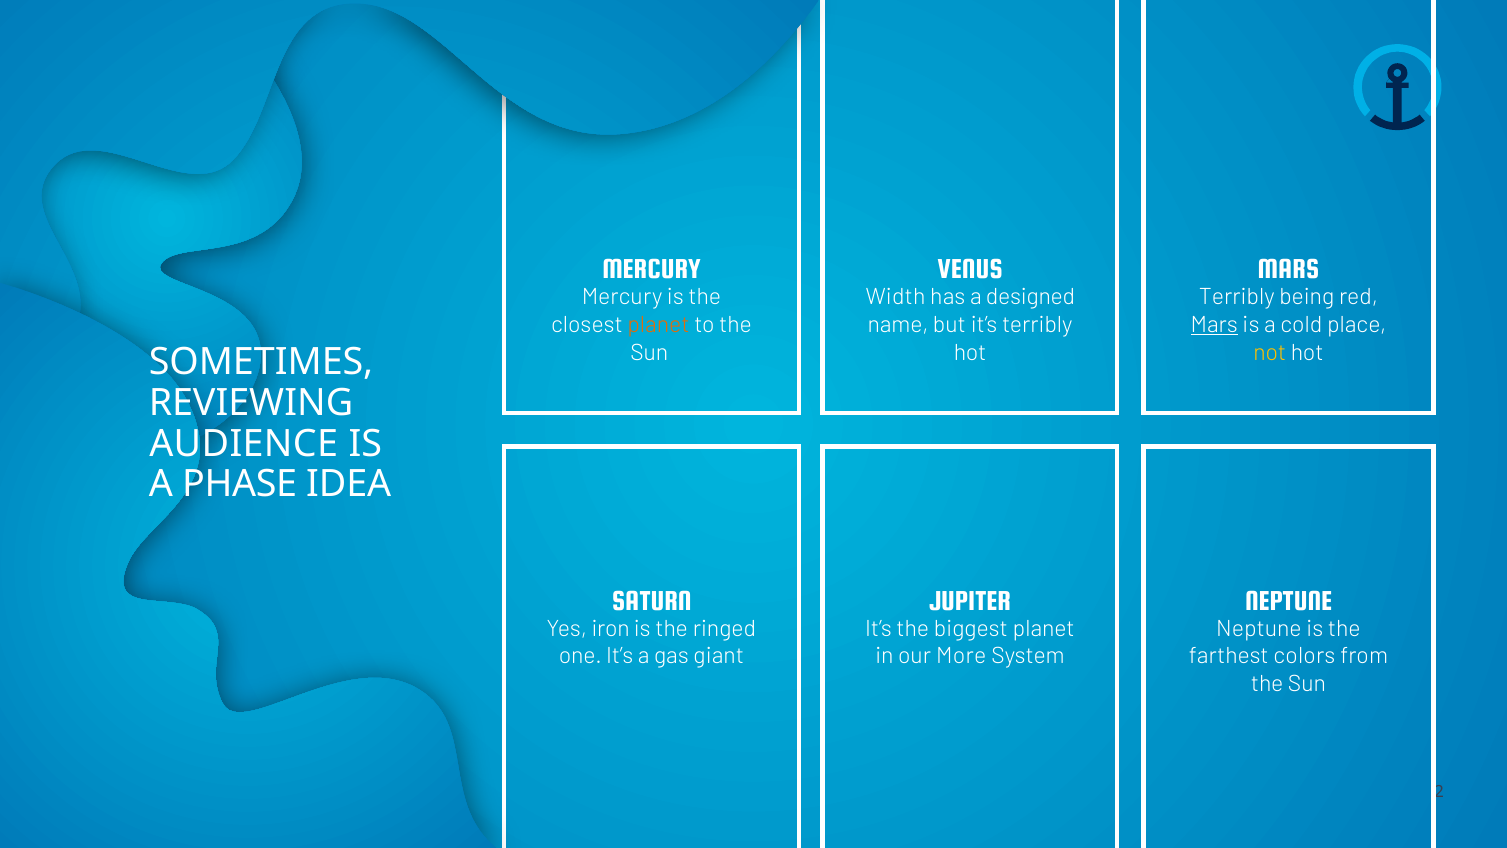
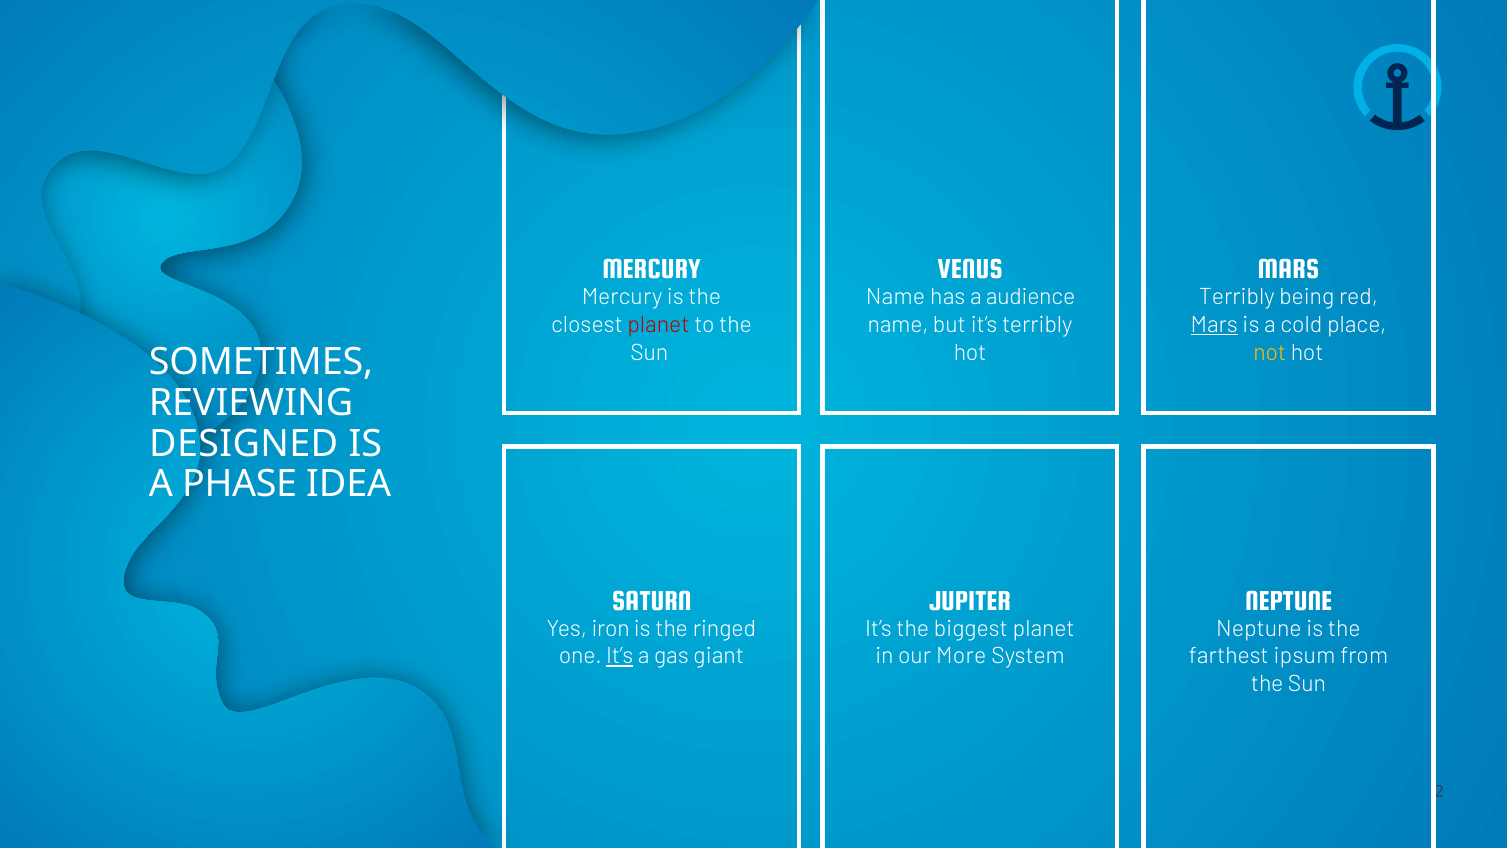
Width at (896, 297): Width -> Name
designed: designed -> audience
planet at (658, 325) colour: orange -> red
AUDIENCE: AUDIENCE -> DESIGNED
It’s at (620, 656) underline: none -> present
colors: colors -> ipsum
